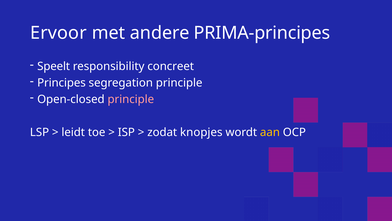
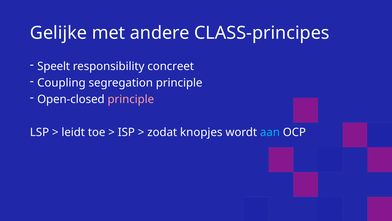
Ervoor: Ervoor -> Gelijke
PRIMA-principes: PRIMA-principes -> CLASS-principes
Principes: Principes -> Coupling
aan colour: yellow -> light blue
